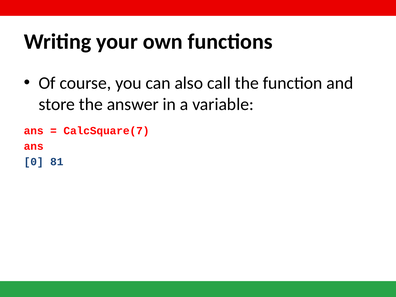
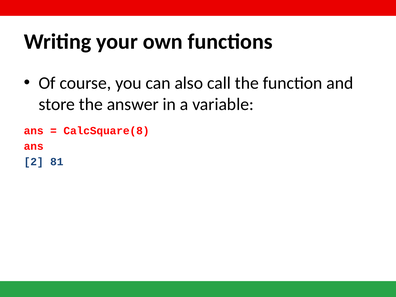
CalcSquare(7: CalcSquare(7 -> CalcSquare(8
0: 0 -> 2
